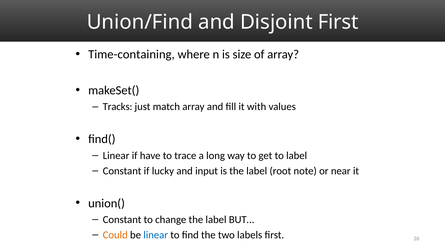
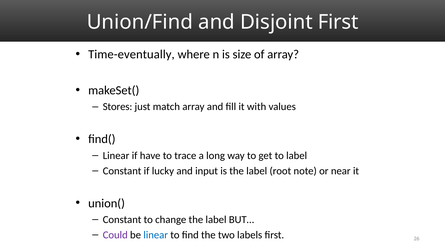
Time-containing: Time-containing -> Time-eventually
Tracks: Tracks -> Stores
Could colour: orange -> purple
